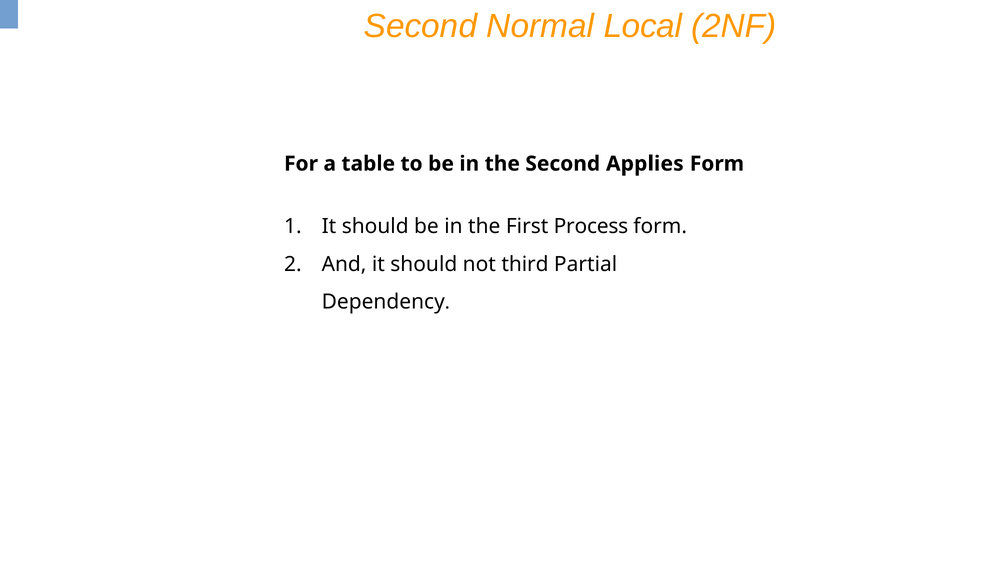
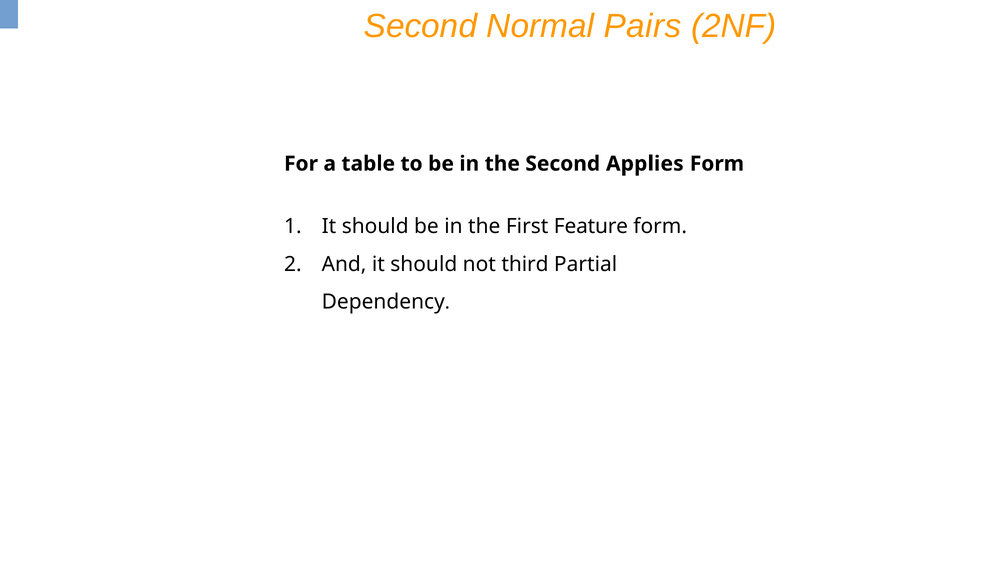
Local: Local -> Pairs
Process: Process -> Feature
